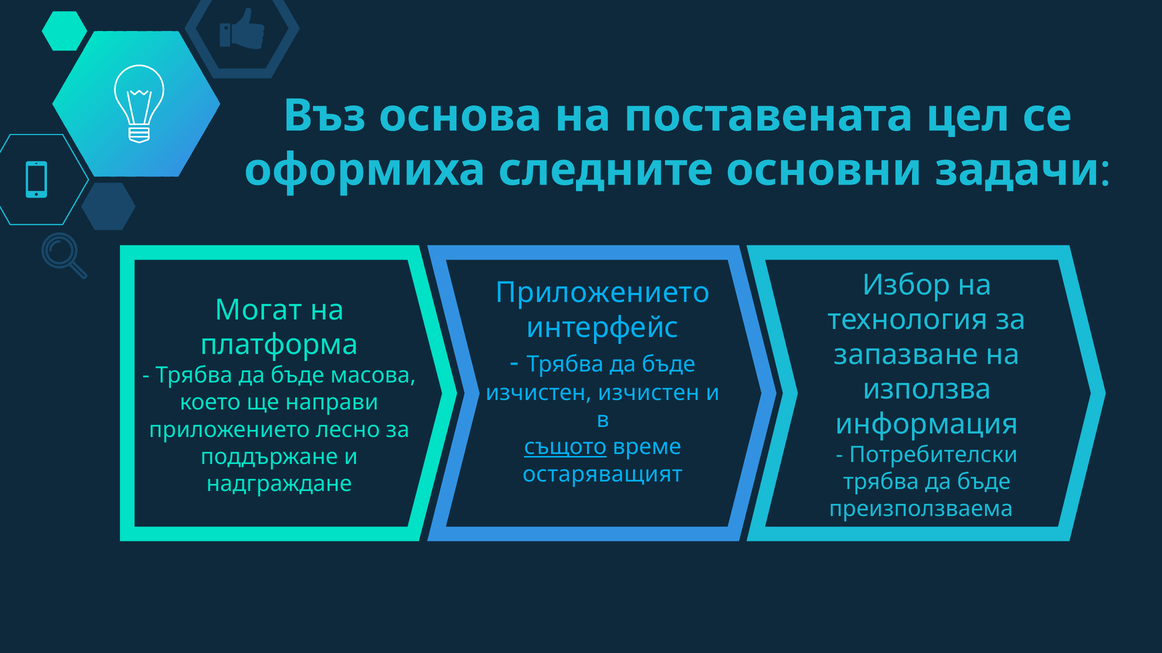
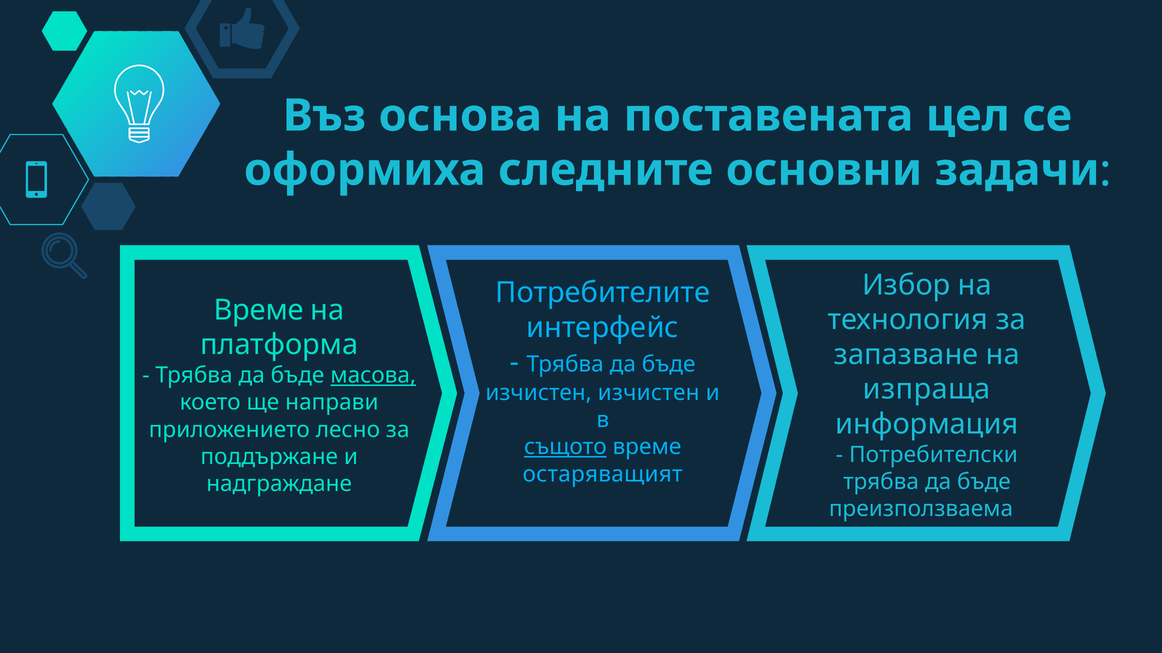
Приложението at (603, 293): Приложението -> Потребителите
Могат at (258, 310): Могат -> Време
масова underline: none -> present
използва: използва -> изпраща
